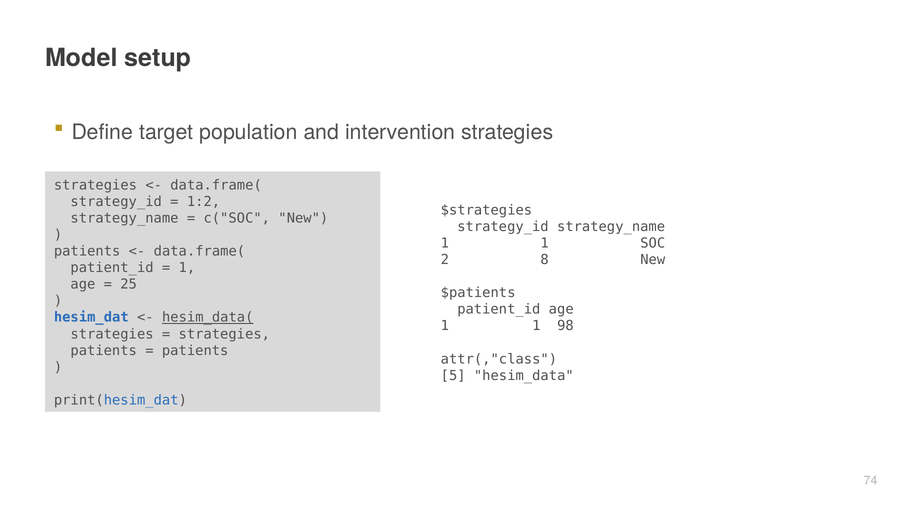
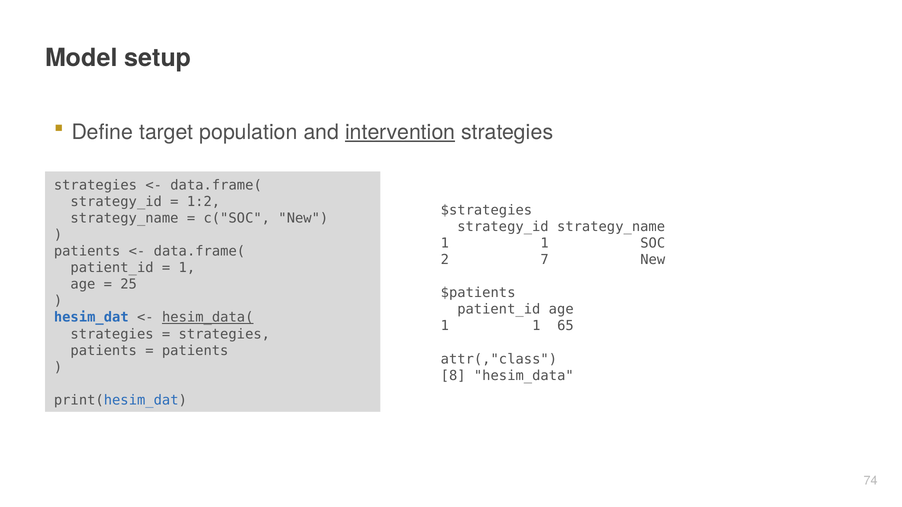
intervention underline: none -> present
8: 8 -> 7
98: 98 -> 65
5: 5 -> 8
